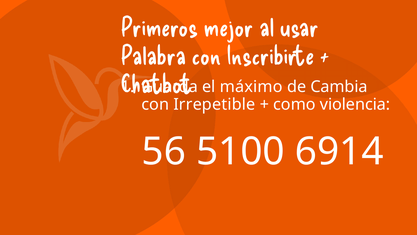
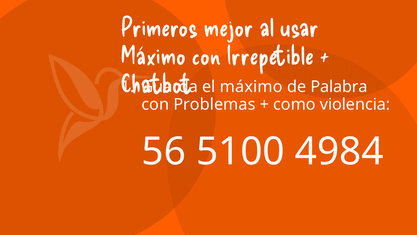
Palabra at (153, 56): Palabra -> Máximo
Inscribirte: Inscribirte -> Irrepetible
Cambia: Cambia -> Palabra
Irrepetible: Irrepetible -> Problemas
6914: 6914 -> 4984
